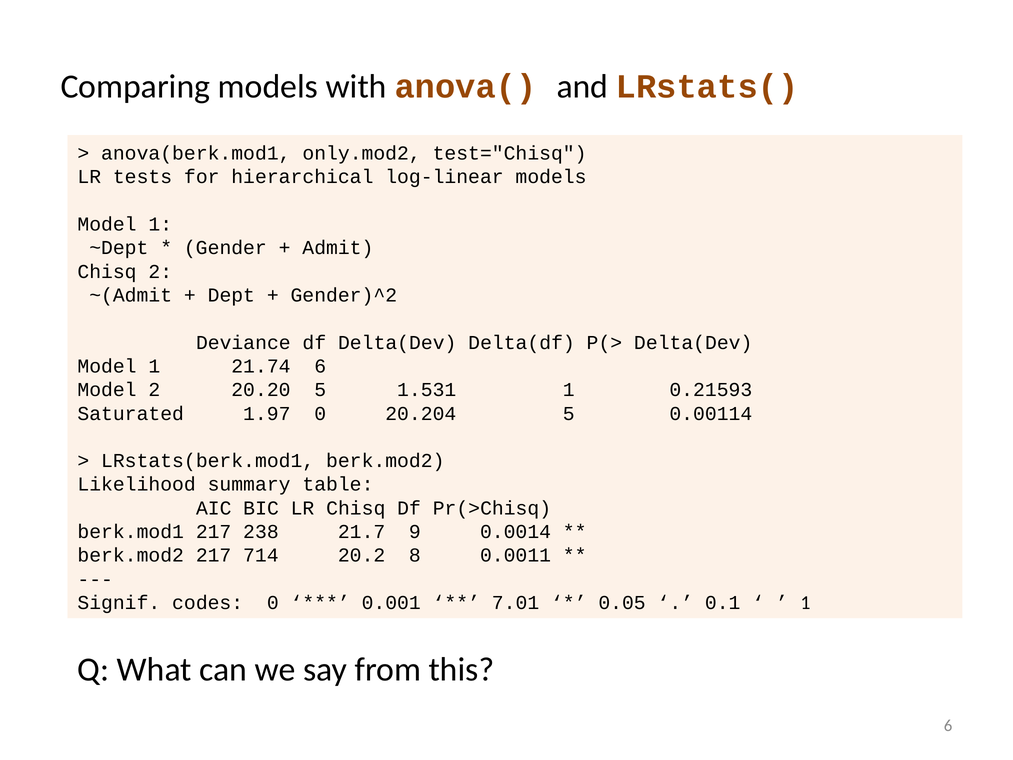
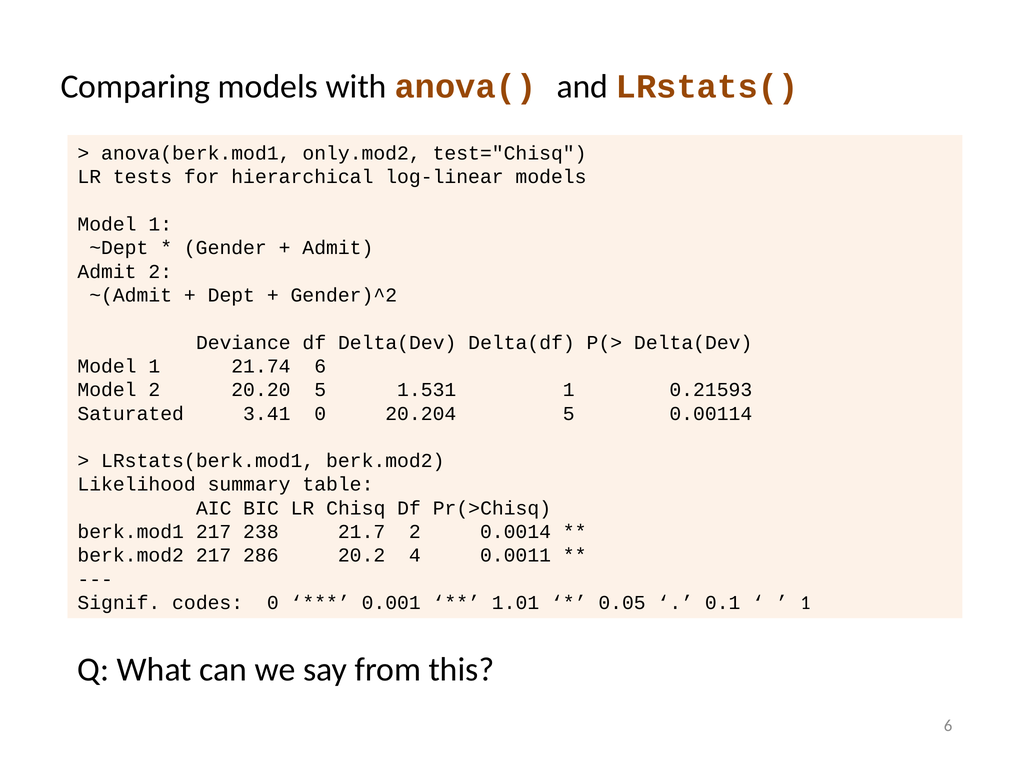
Chisq at (107, 271): Chisq -> Admit
1.97: 1.97 -> 3.41
21.7 9: 9 -> 2
714: 714 -> 286
8: 8 -> 4
7.01: 7.01 -> 1.01
